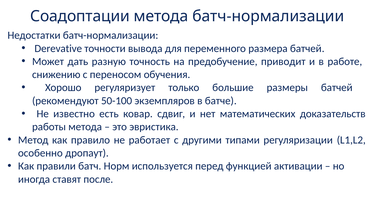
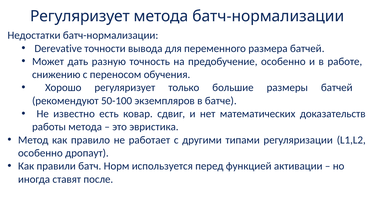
Соадоптации at (80, 16): Соадоптации -> Регуляризует
предобучение приводит: приводит -> особенно
